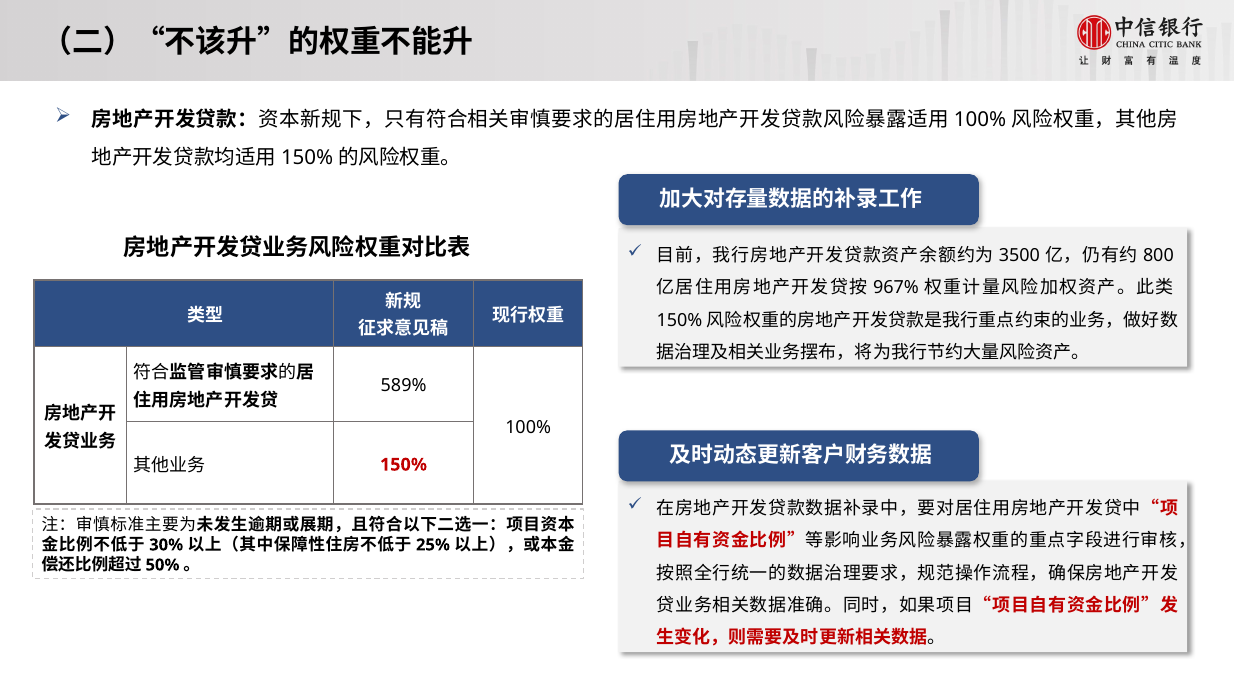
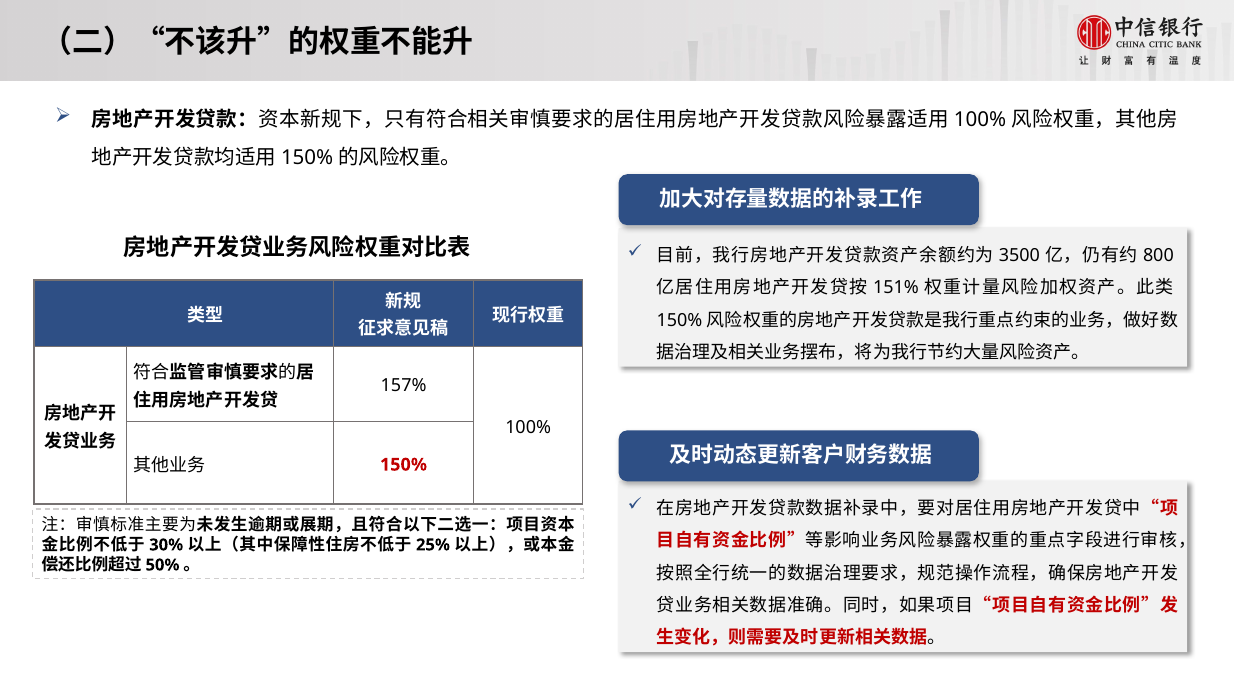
967%: 967% -> 151%
589%: 589% -> 157%
